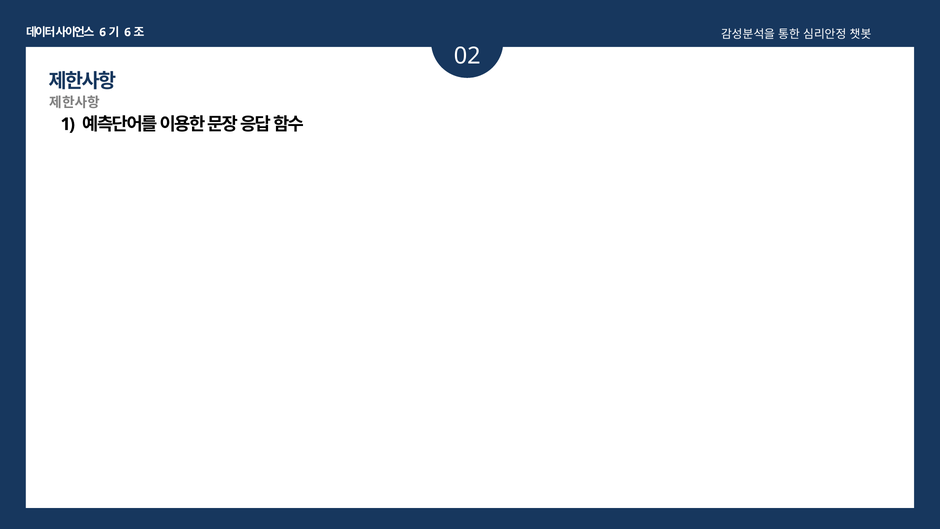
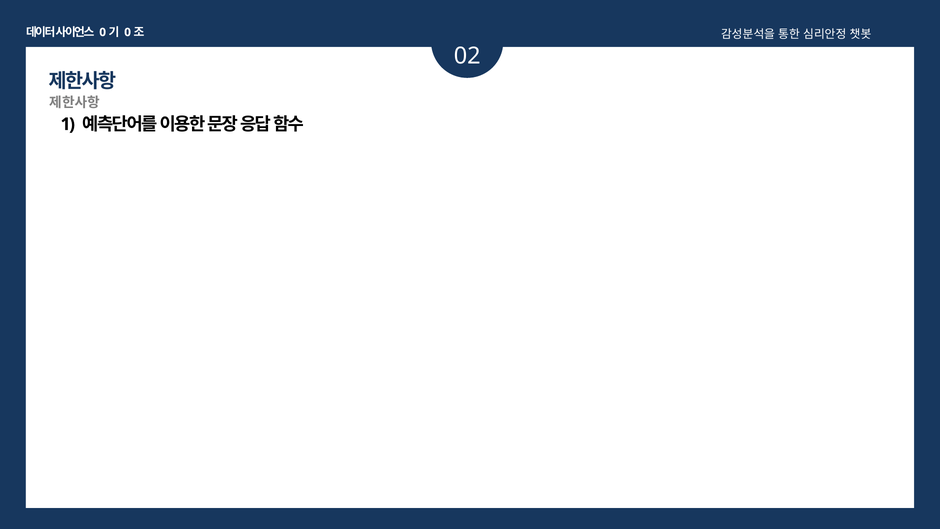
6 at (103, 32): 6 -> 0
6 at (128, 32): 6 -> 0
